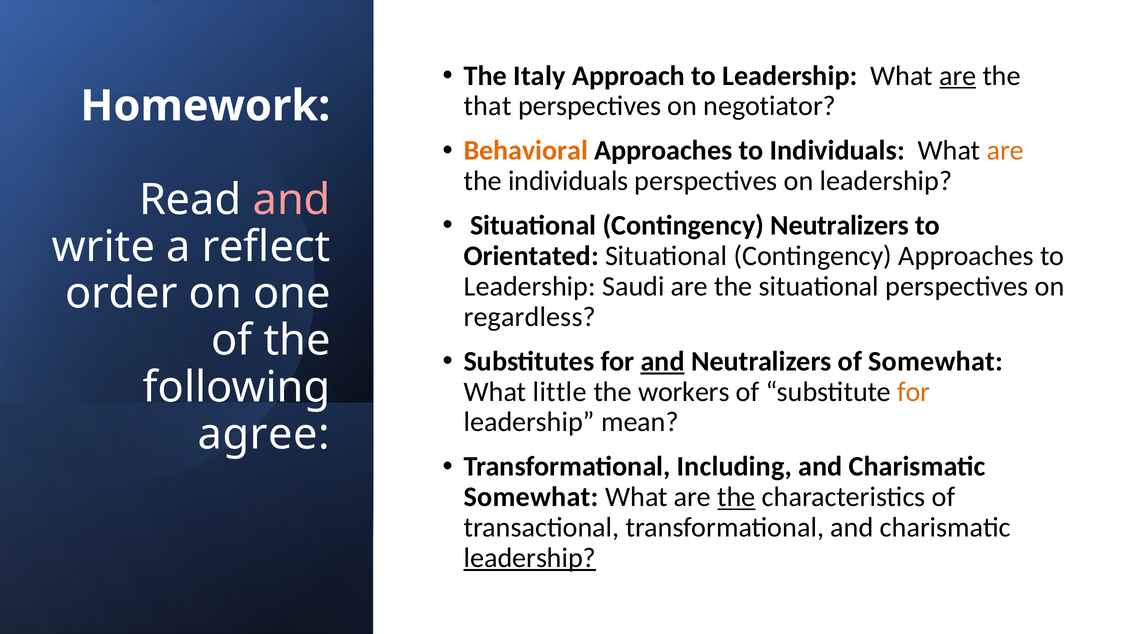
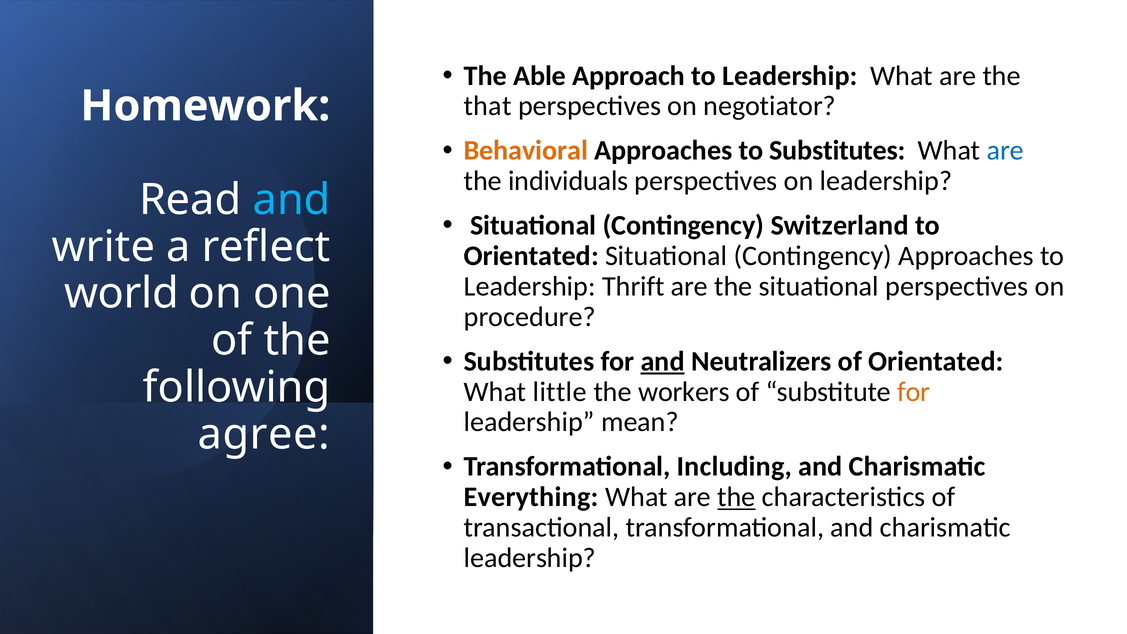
Italy: Italy -> Able
are at (958, 76) underline: present -> none
to Individuals: Individuals -> Substitutes
are at (1005, 151) colour: orange -> blue
and at (292, 200) colour: pink -> light blue
Contingency Neutralizers: Neutralizers -> Switzerland
Saudi: Saudi -> Thrift
order: order -> world
regardless: regardless -> procedure
of Somewhat: Somewhat -> Orientated
Somewhat at (531, 497): Somewhat -> Everything
leadership at (530, 558) underline: present -> none
